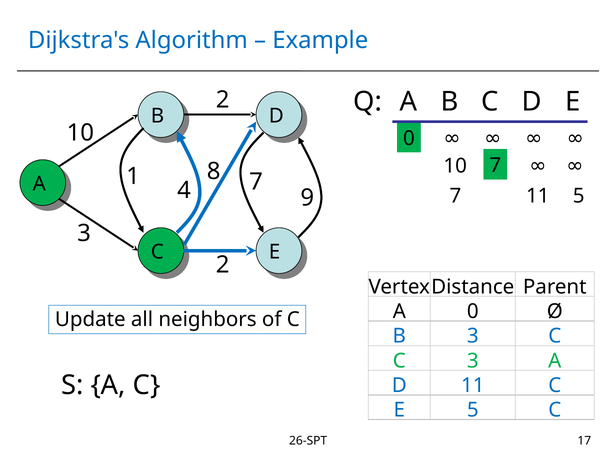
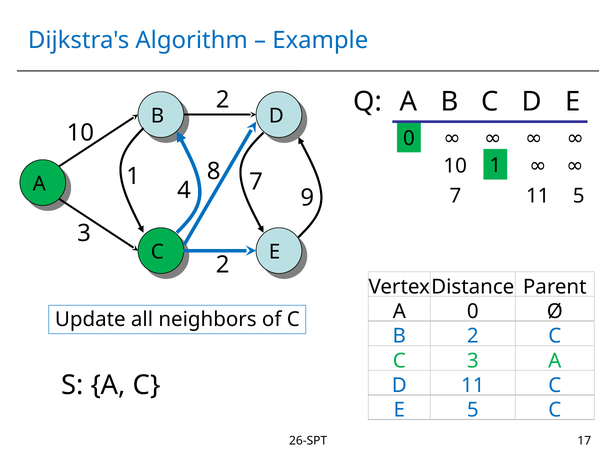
10 7: 7 -> 1
B 3: 3 -> 2
